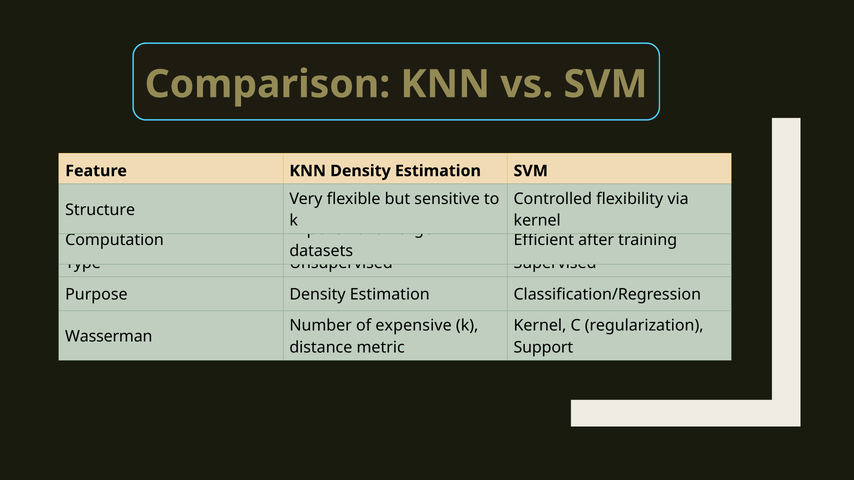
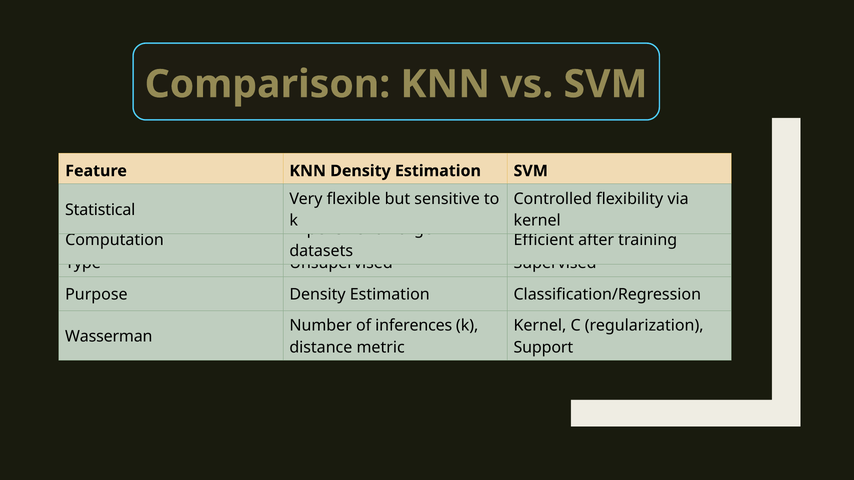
Structure: Structure -> Statistical
of expensive: expensive -> inferences
